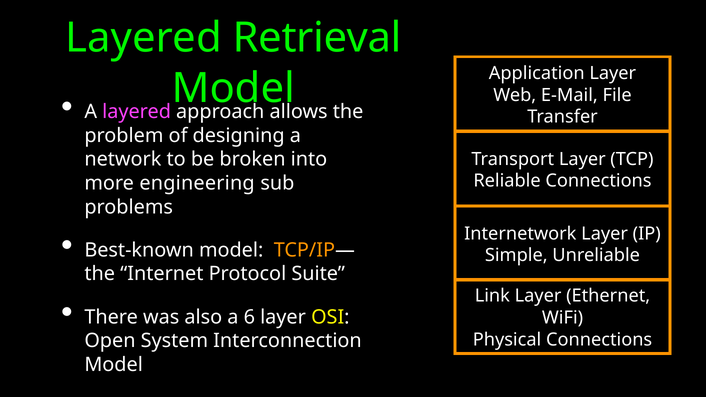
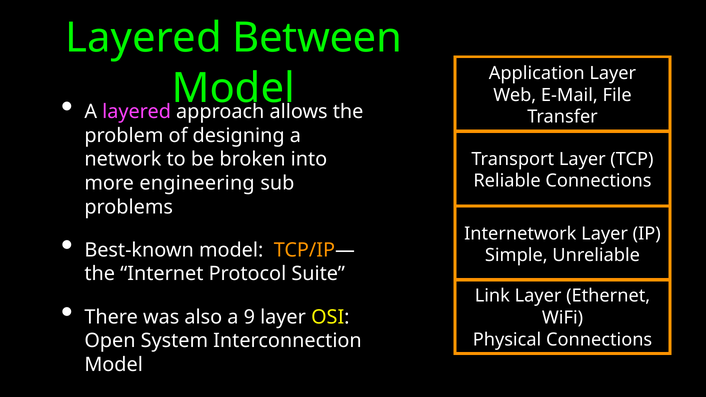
Retrieval: Retrieval -> Between
6: 6 -> 9
